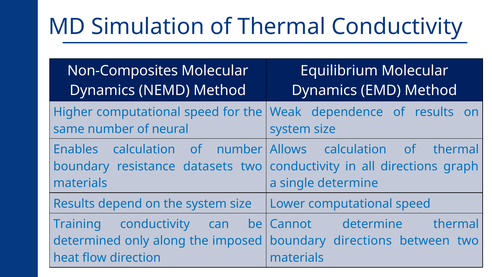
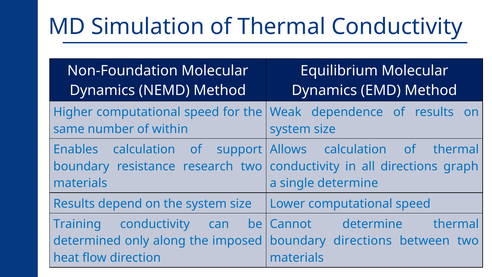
Non-Composites: Non-Composites -> Non-Foundation
neural: neural -> within
of number: number -> support
datasets: datasets -> research
